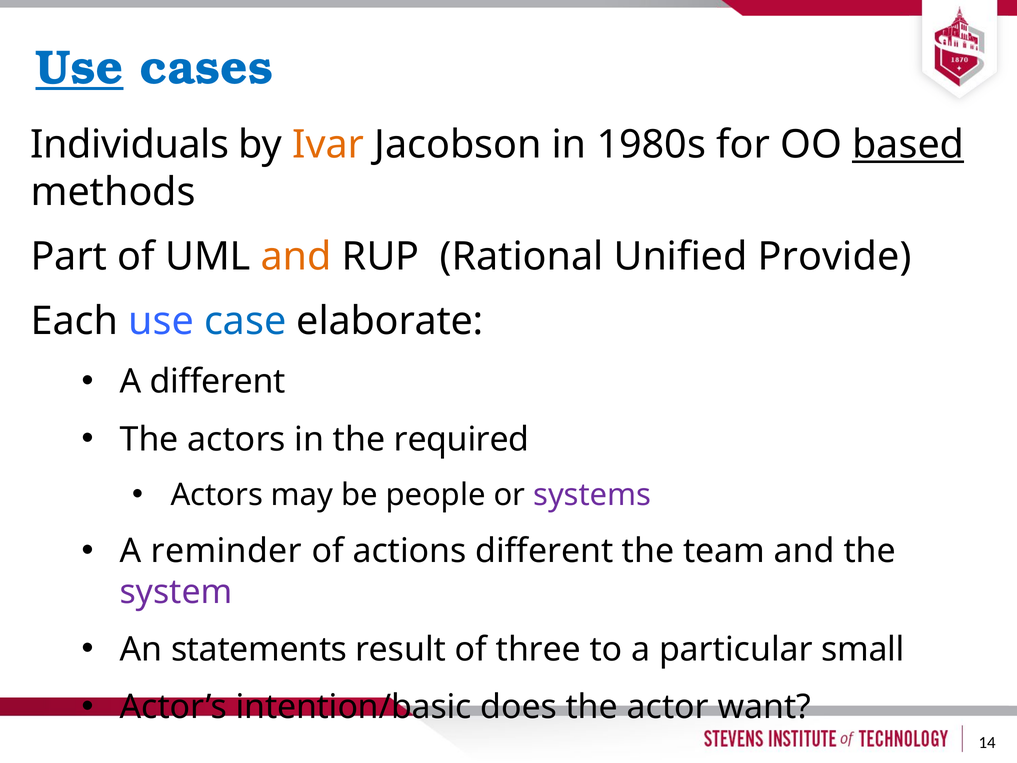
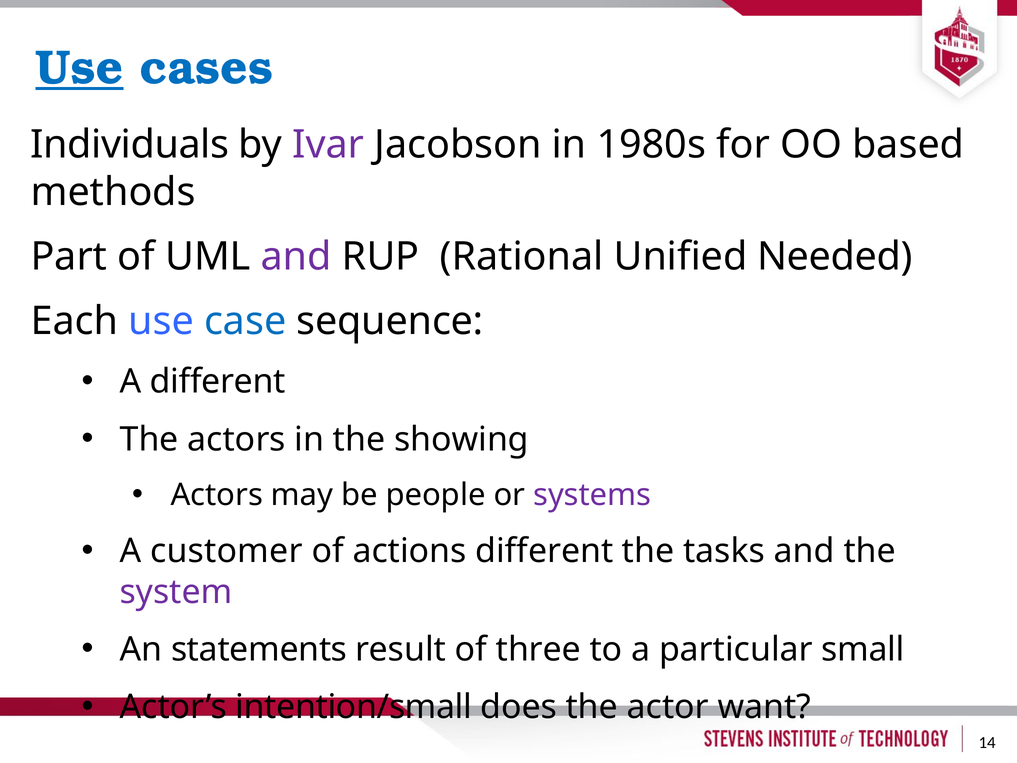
Ivar colour: orange -> purple
based underline: present -> none
and at (296, 257) colour: orange -> purple
Provide: Provide -> Needed
elaborate: elaborate -> sequence
required: required -> showing
reminder: reminder -> customer
team: team -> tasks
intention/basic: intention/basic -> intention/small
